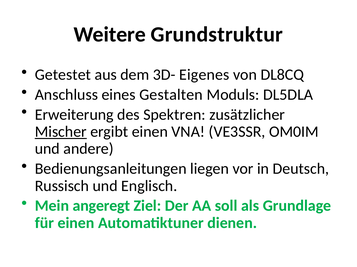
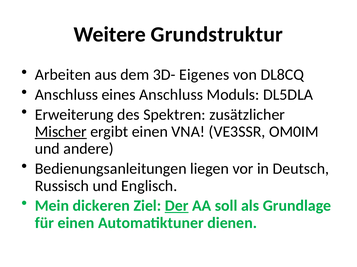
Getestet: Getestet -> Arbeiten
eines Gestalten: Gestalten -> Anschluss
angeregt: angeregt -> dickeren
Der underline: none -> present
